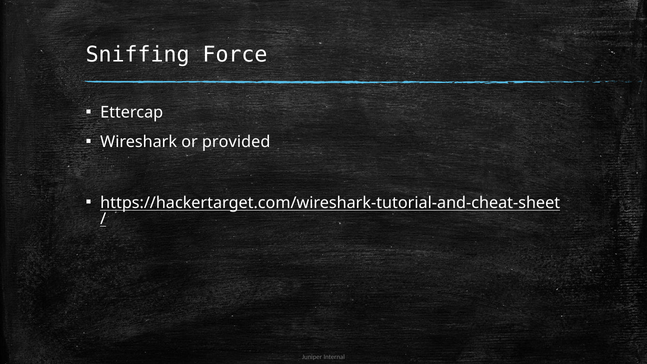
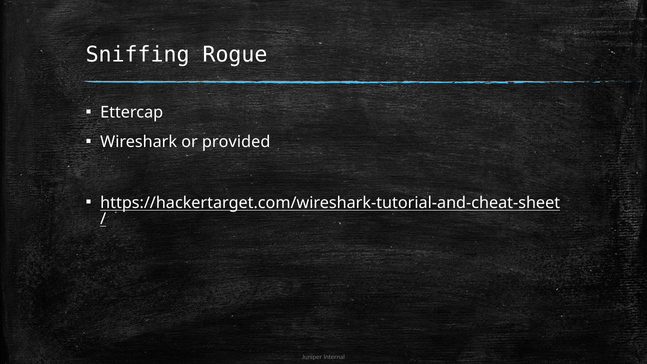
Force: Force -> Rogue
